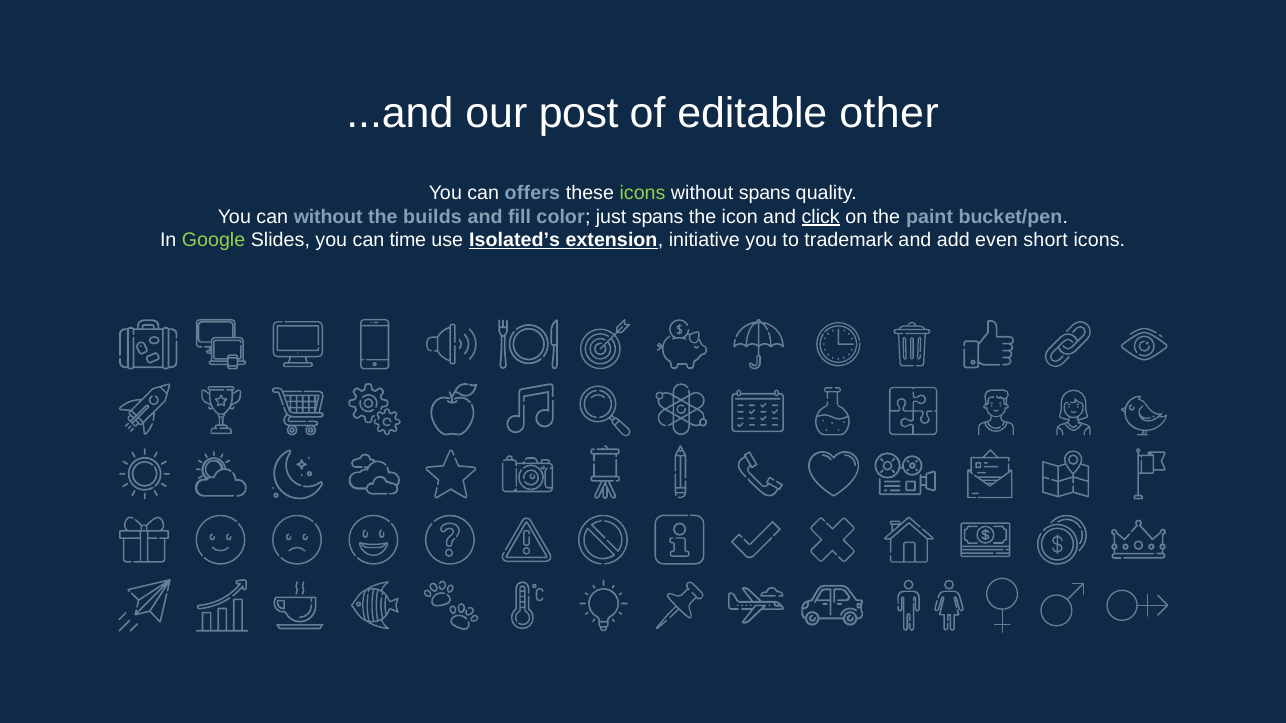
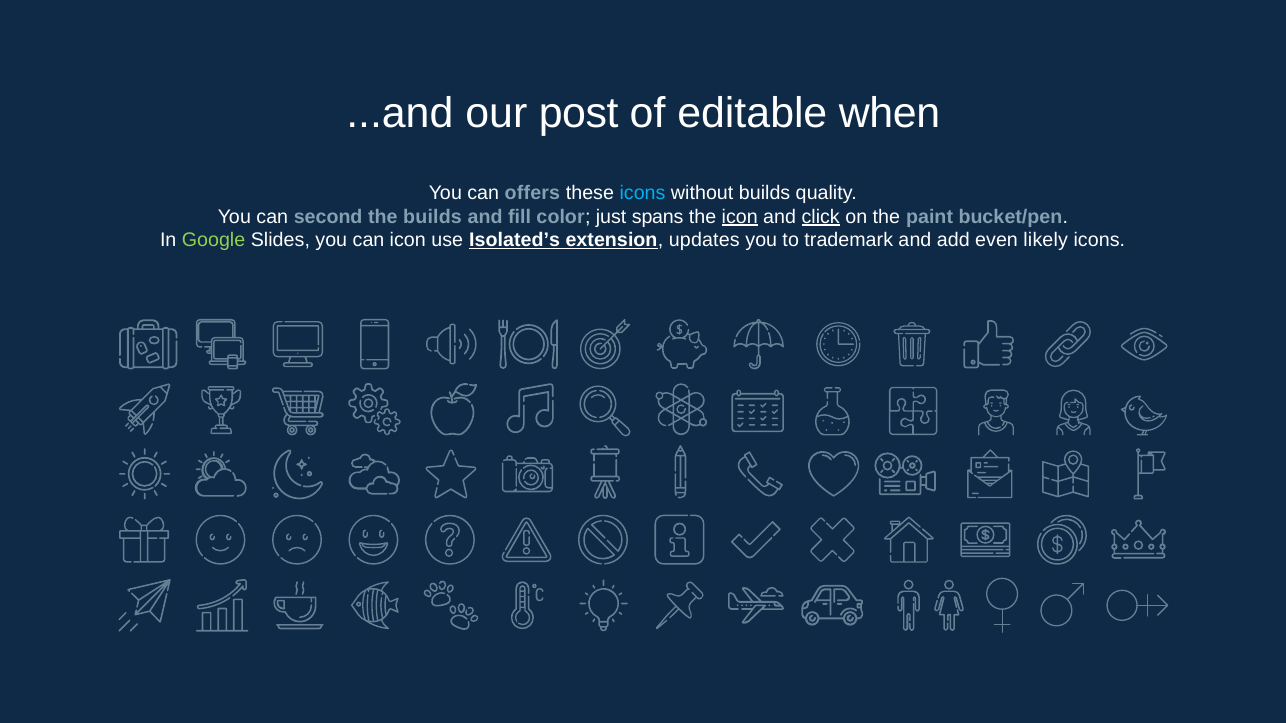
other: other -> when
icons at (643, 193) colour: light green -> light blue
without spans: spans -> builds
can without: without -> second
icon at (740, 217) underline: none -> present
can time: time -> icon
initiative: initiative -> updates
short: short -> likely
